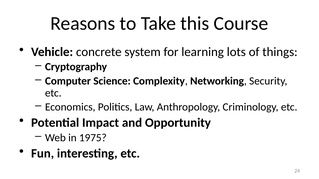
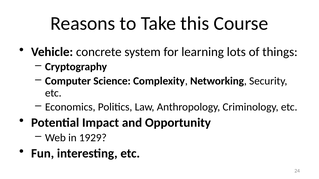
1975: 1975 -> 1929
